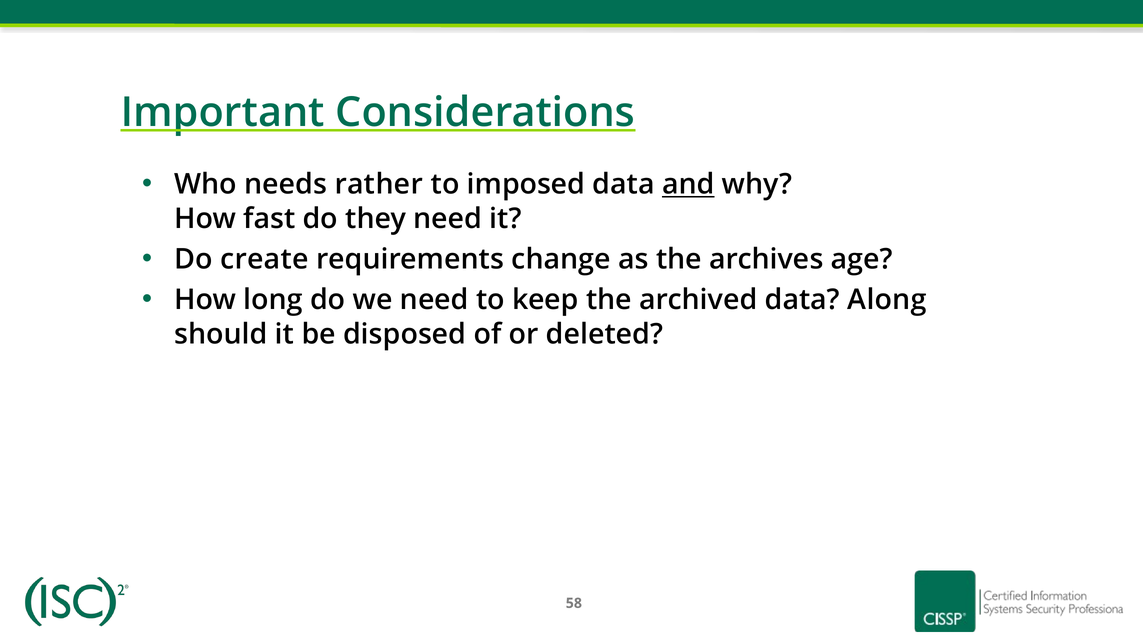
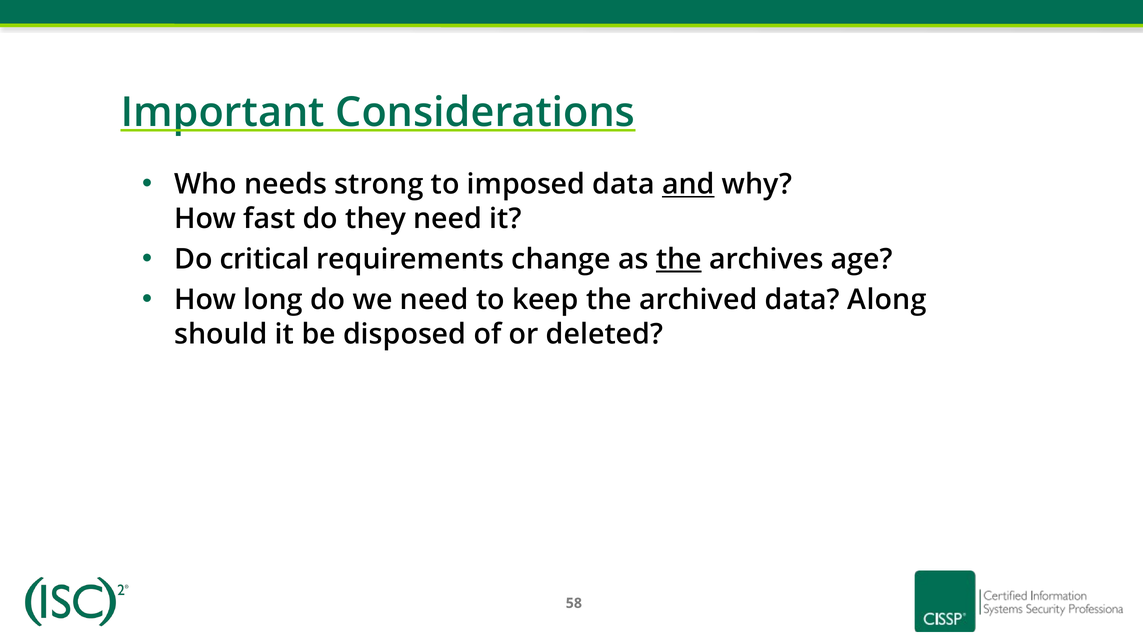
rather: rather -> strong
create: create -> critical
the at (679, 259) underline: none -> present
